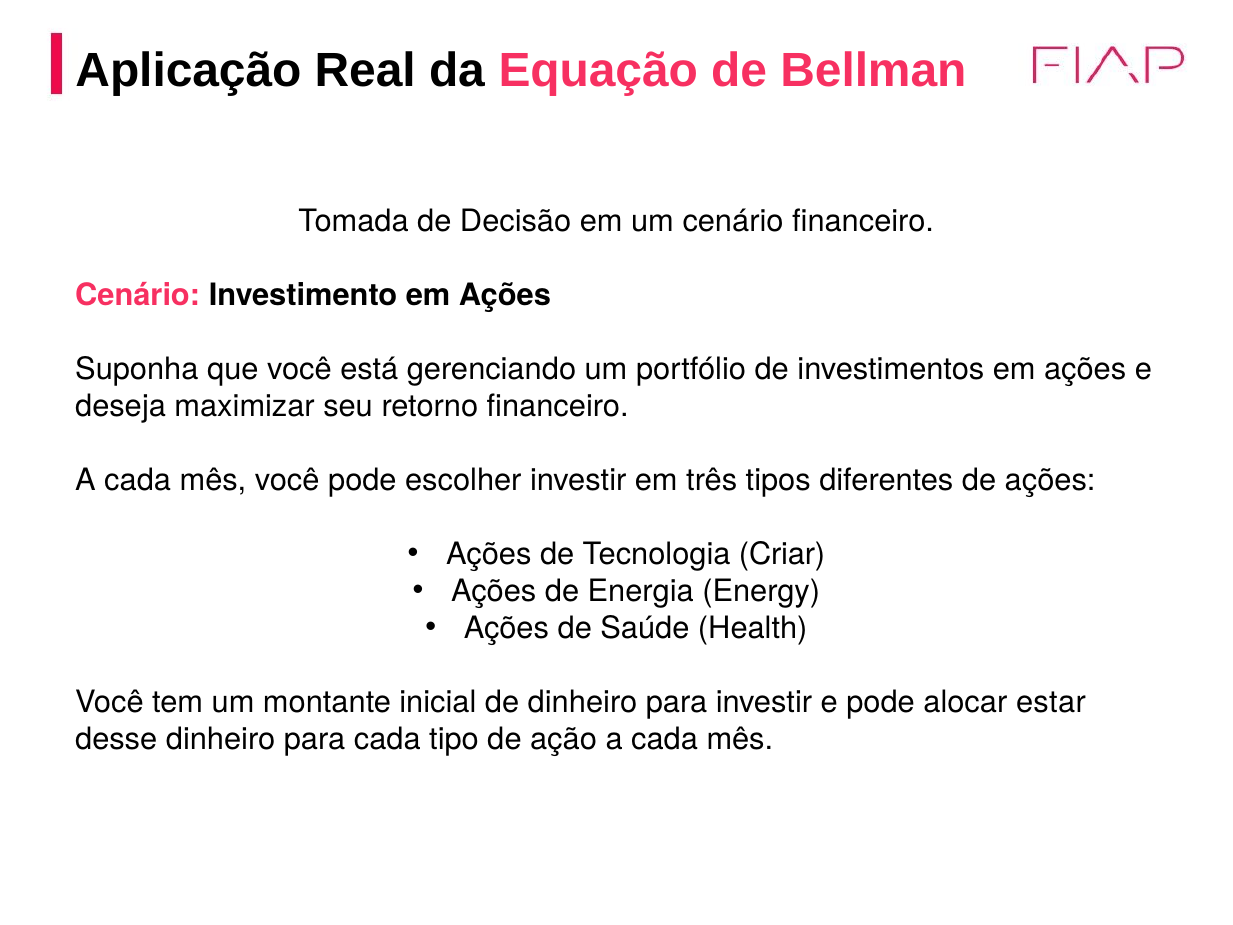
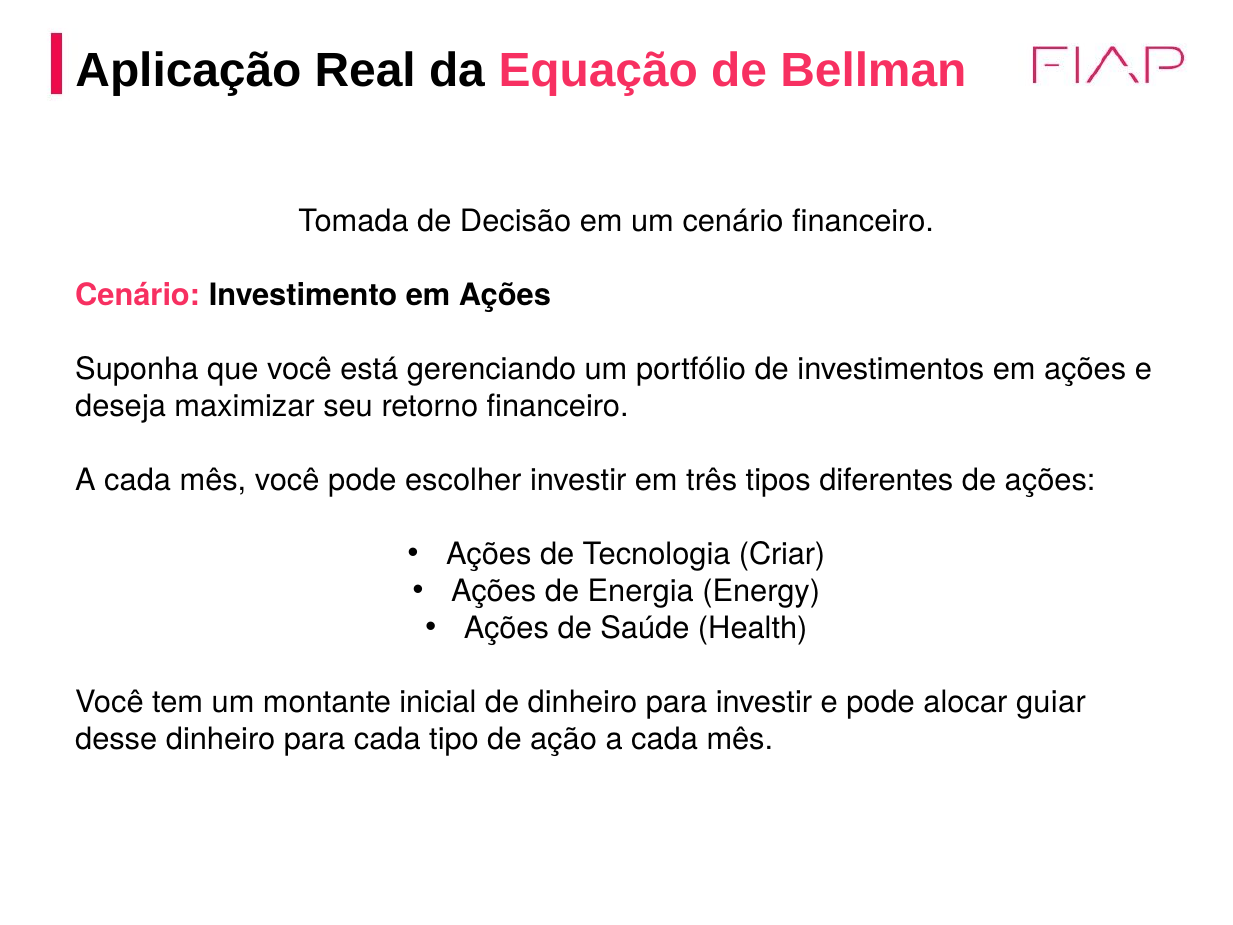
estar: estar -> guiar
